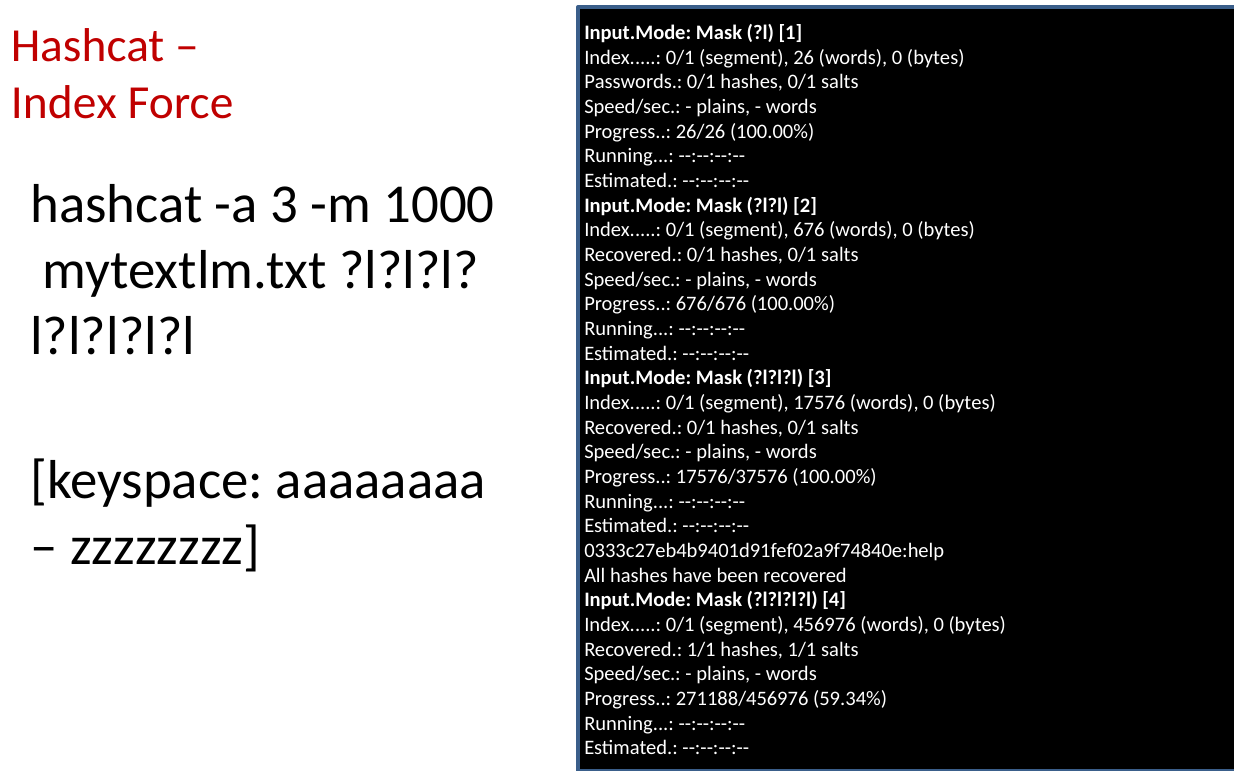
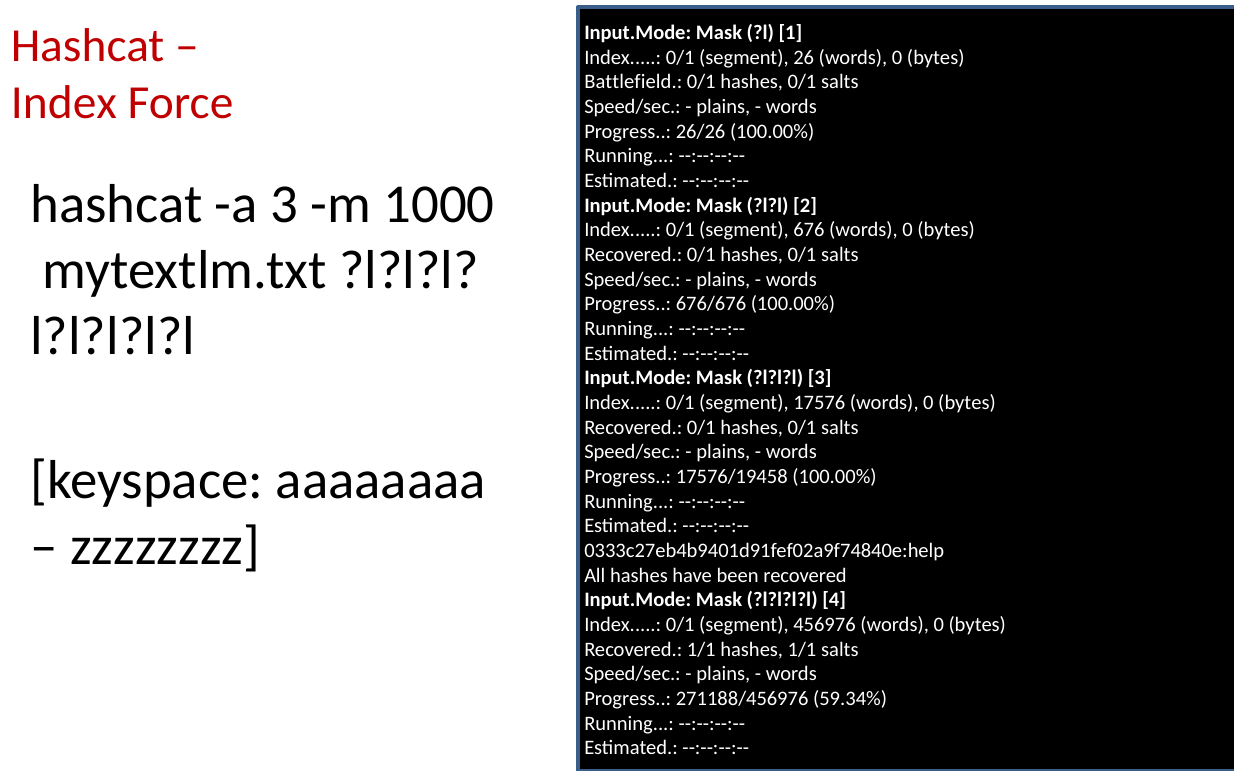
Passwords: Passwords -> Battlefield
17576/37576: 17576/37576 -> 17576/19458
